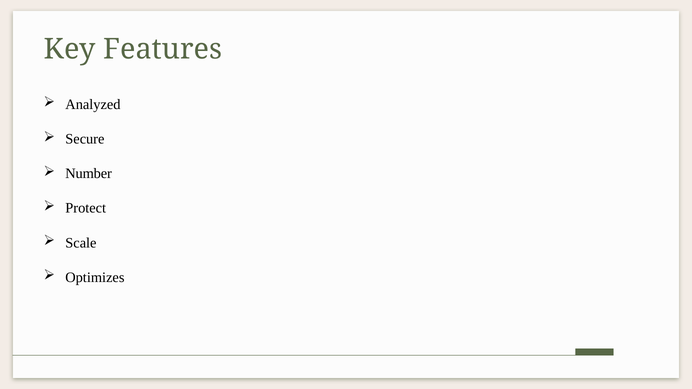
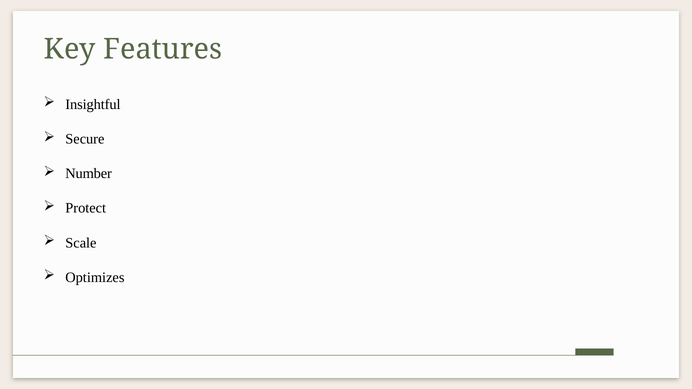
Analyzed: Analyzed -> Insightful
